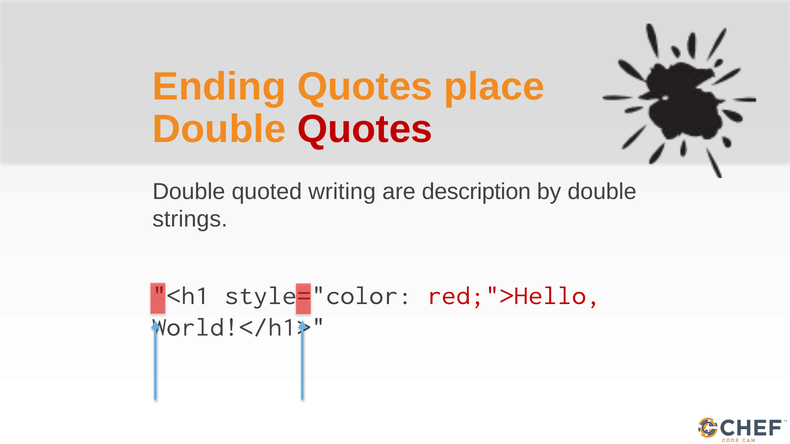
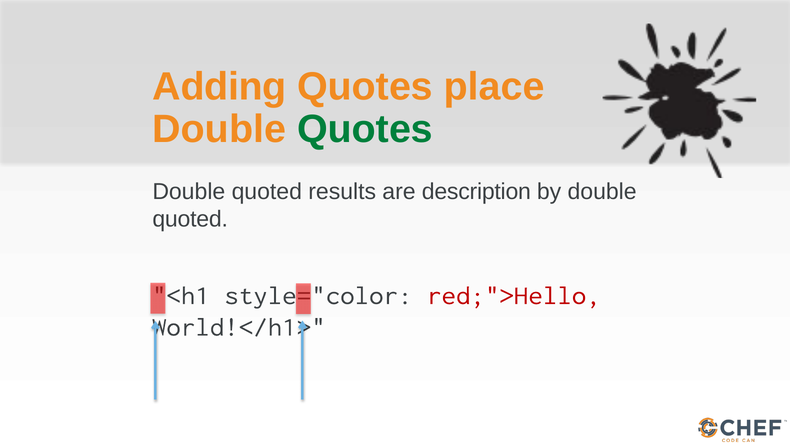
Ending: Ending -> Adding
Quotes at (365, 129) colour: red -> green
writing: writing -> results
strings at (190, 219): strings -> quoted
